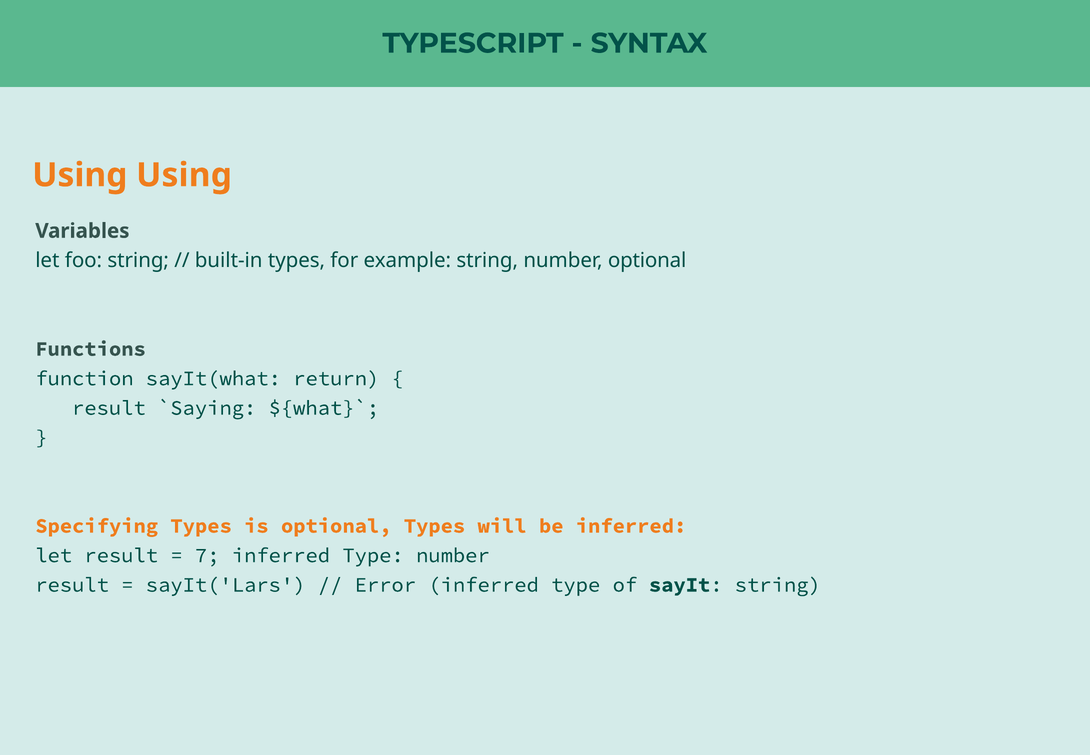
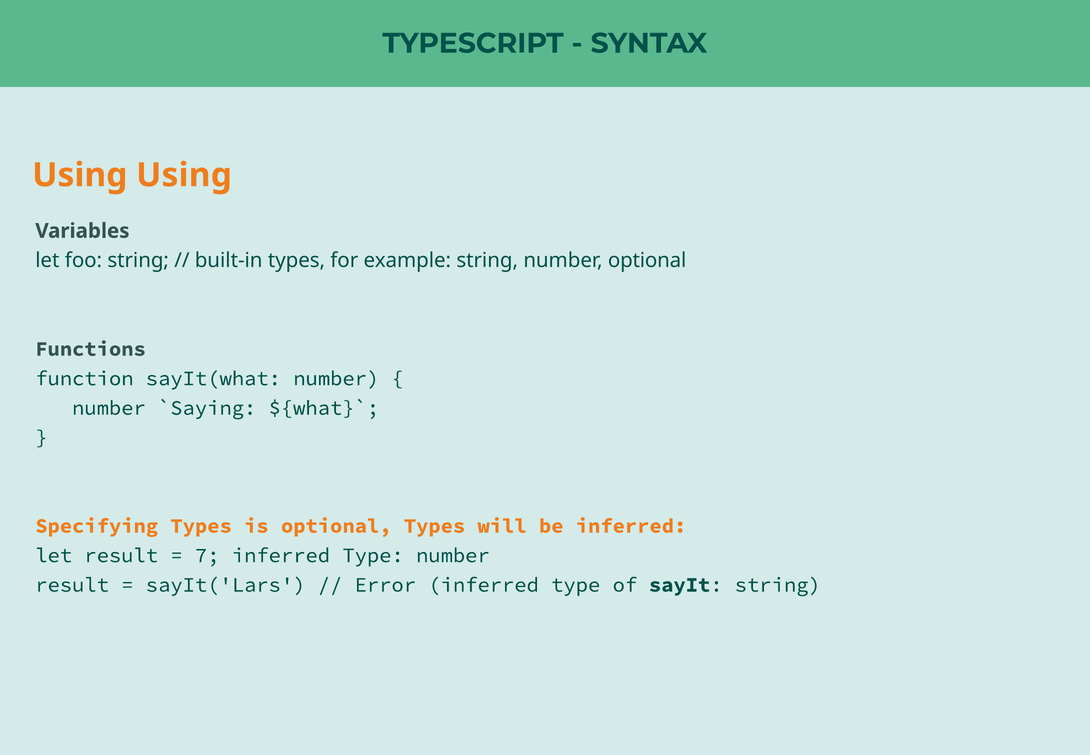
sayIt(what return: return -> number
result at (109, 408): result -> number
